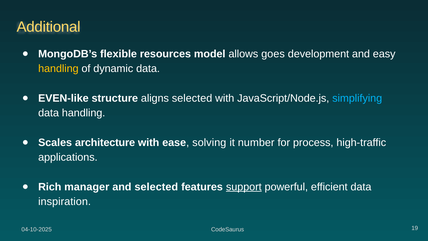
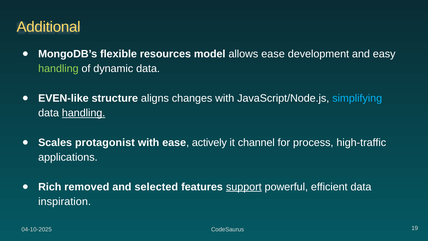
allows goes: goes -> ease
handling at (58, 69) colour: yellow -> light green
aligns selected: selected -> changes
handling at (84, 113) underline: none -> present
architecture: architecture -> protagonist
solving: solving -> actively
number: number -> channel
manager: manager -> removed
